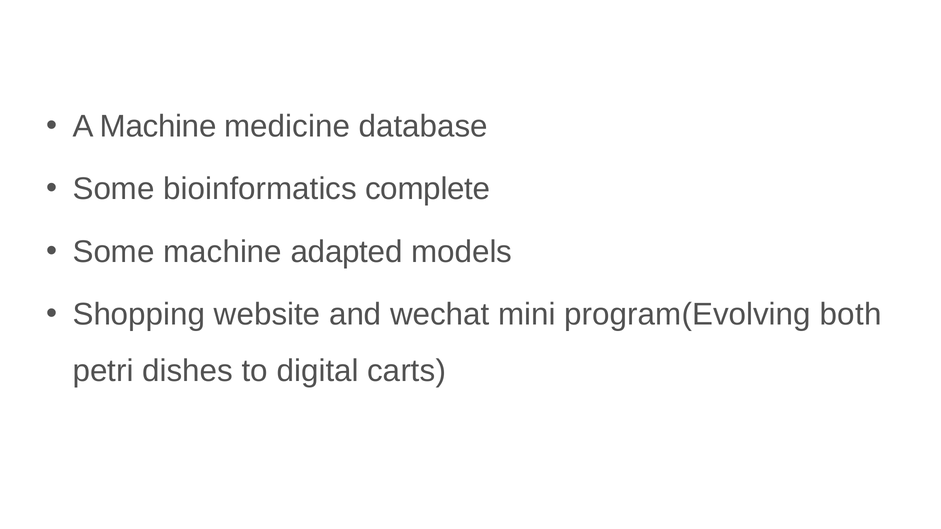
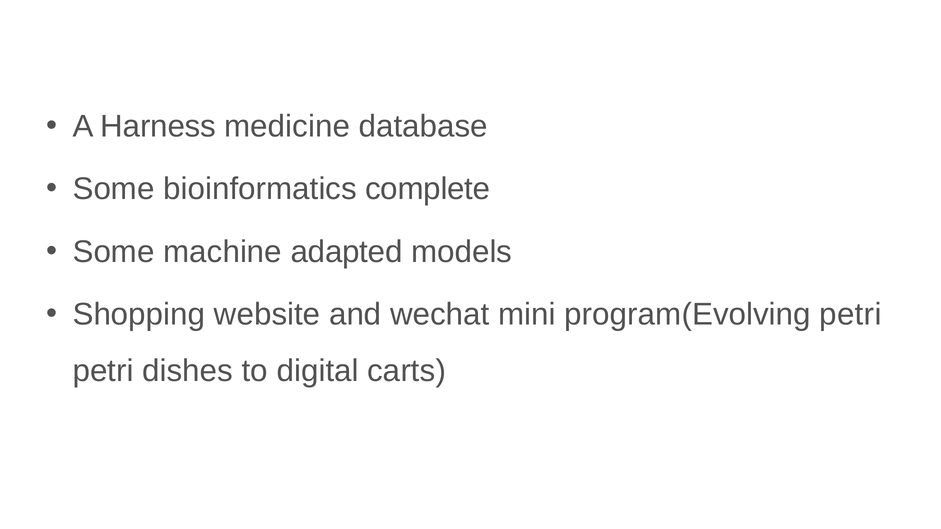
A Machine: Machine -> Harness
program(Evolving both: both -> petri
